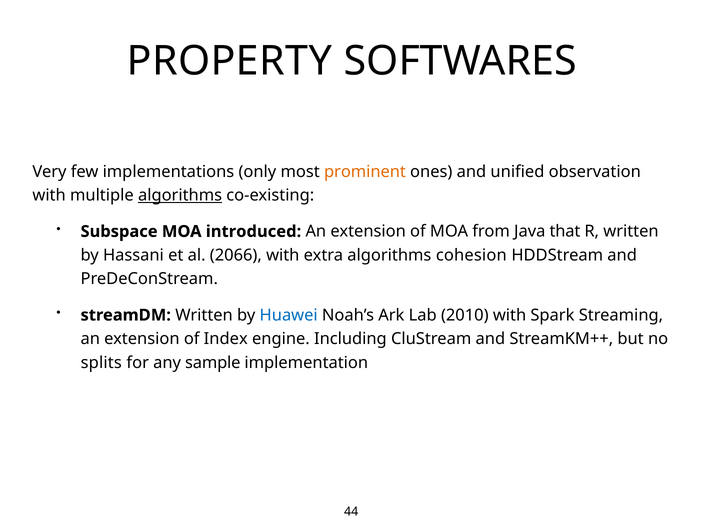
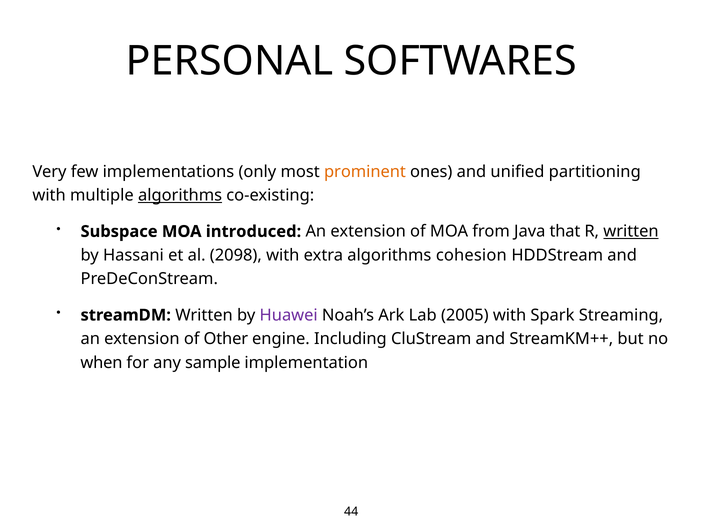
PROPERTY: PROPERTY -> PERSONAL
observation: observation -> partitioning
written at (631, 231) underline: none -> present
2066: 2066 -> 2098
Huawei colour: blue -> purple
2010: 2010 -> 2005
Index: Index -> Other
splits: splits -> when
